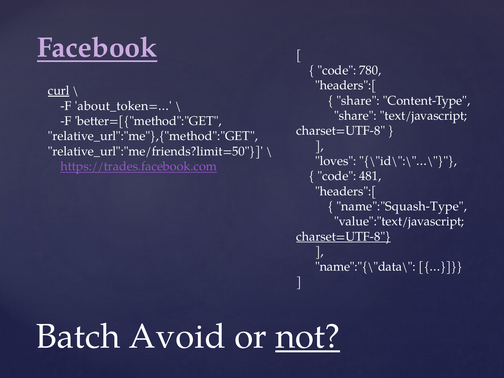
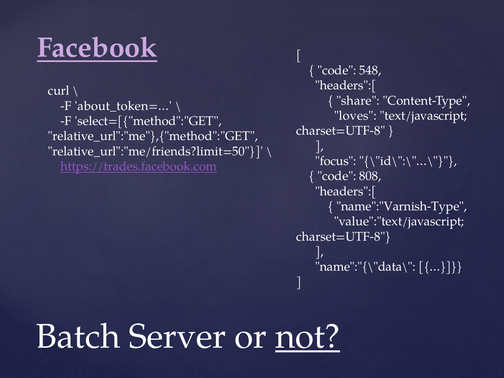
780: 780 -> 548
curl underline: present -> none
share at (355, 116): share -> loves
better=[{"method":"GET: better=[{"method":"GET -> select=[{"method":"GET
loves: loves -> focus
481: 481 -> 808
name":"Squash-Type: name":"Squash-Type -> name":"Varnish-Type
charset=UTF-8 at (343, 237) underline: present -> none
Avoid: Avoid -> Server
